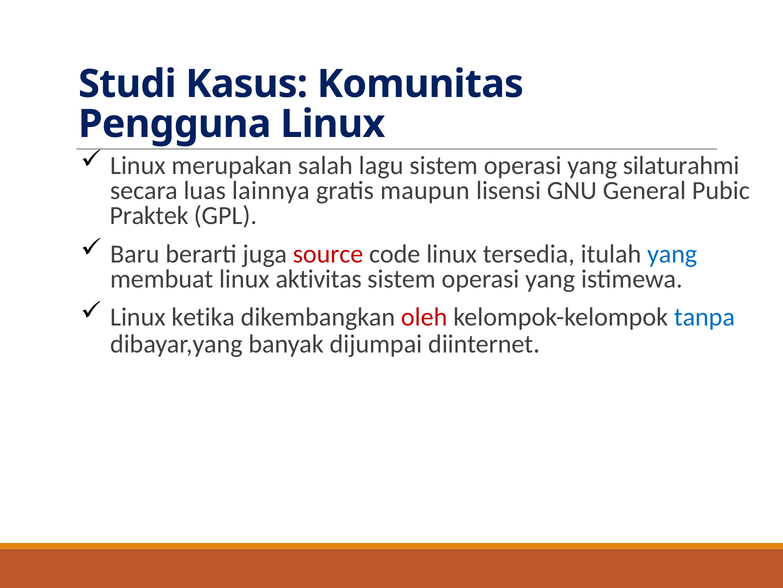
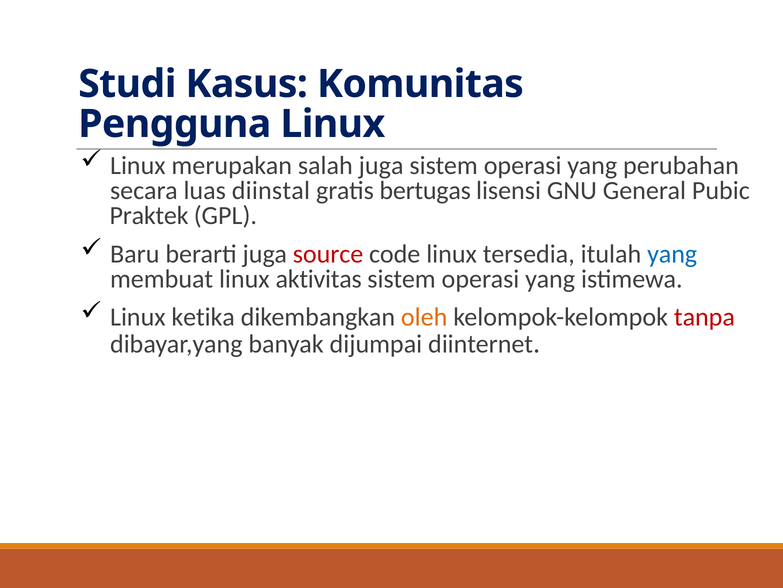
salah lagu: lagu -> juga
silaturahmi: silaturahmi -> perubahan
lainnya: lainnya -> diinstal
maupun: maupun -> bertugas
oleh colour: red -> orange
tanpa colour: blue -> red
